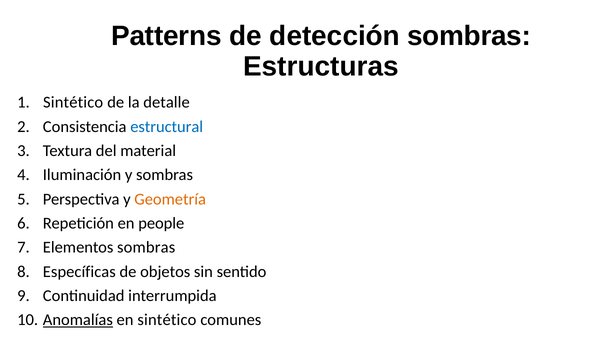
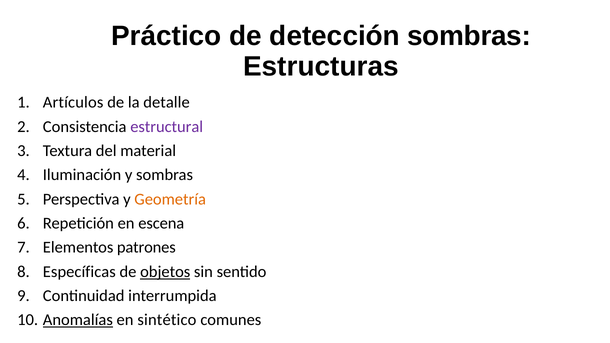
Patterns: Patterns -> Práctico
Sintético at (73, 102): Sintético -> Artículos
estructural colour: blue -> purple
people: people -> escena
Elementos sombras: sombras -> patrones
objetos underline: none -> present
